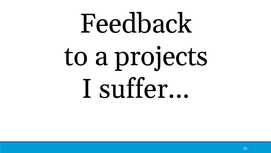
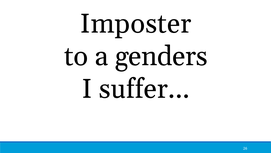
Feedback: Feedback -> Imposter
projects: projects -> genders
